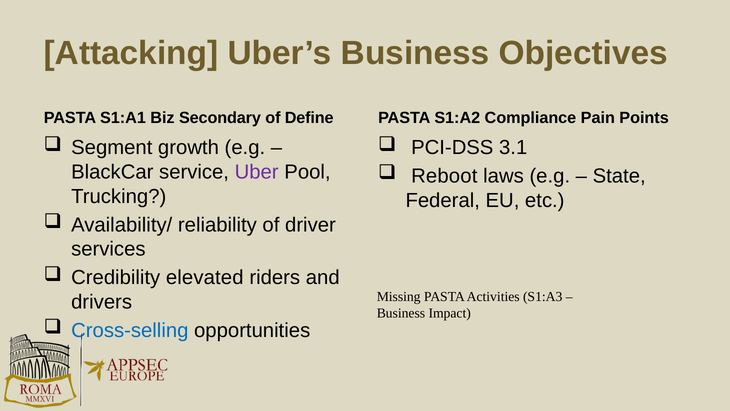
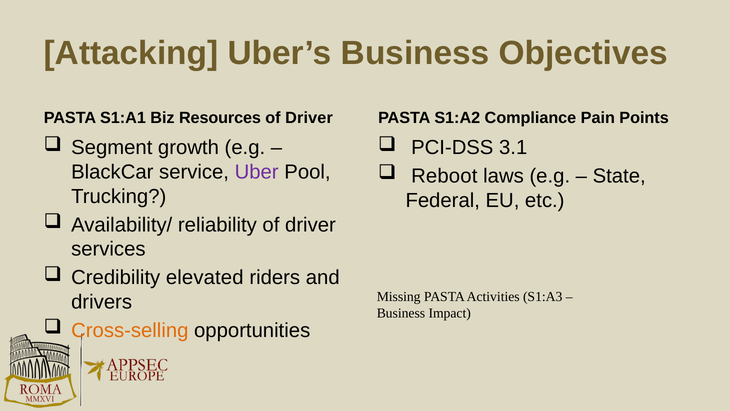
Secondary: Secondary -> Resources
Define at (309, 118): Define -> Driver
Cross-selling colour: blue -> orange
